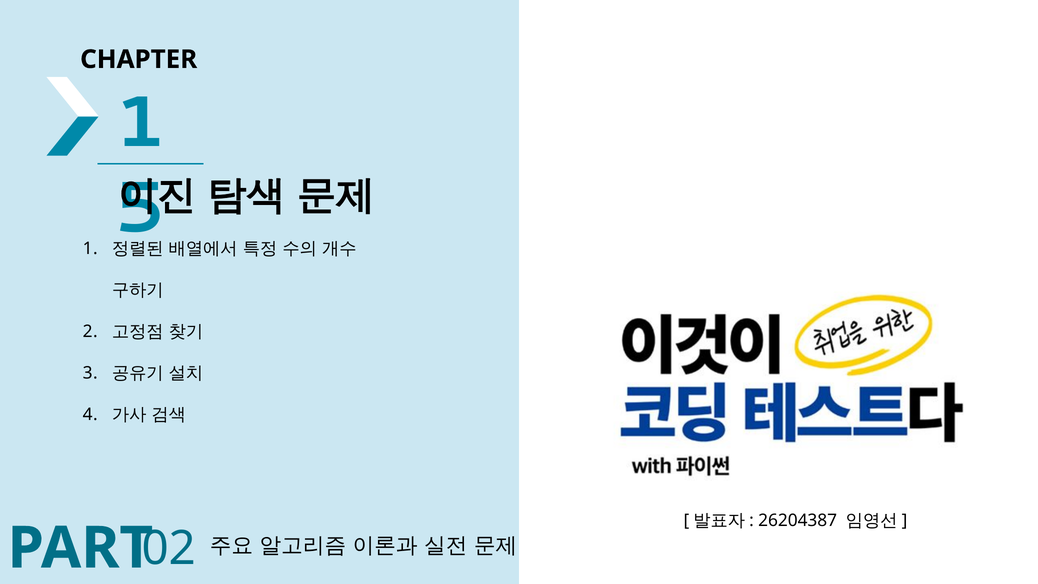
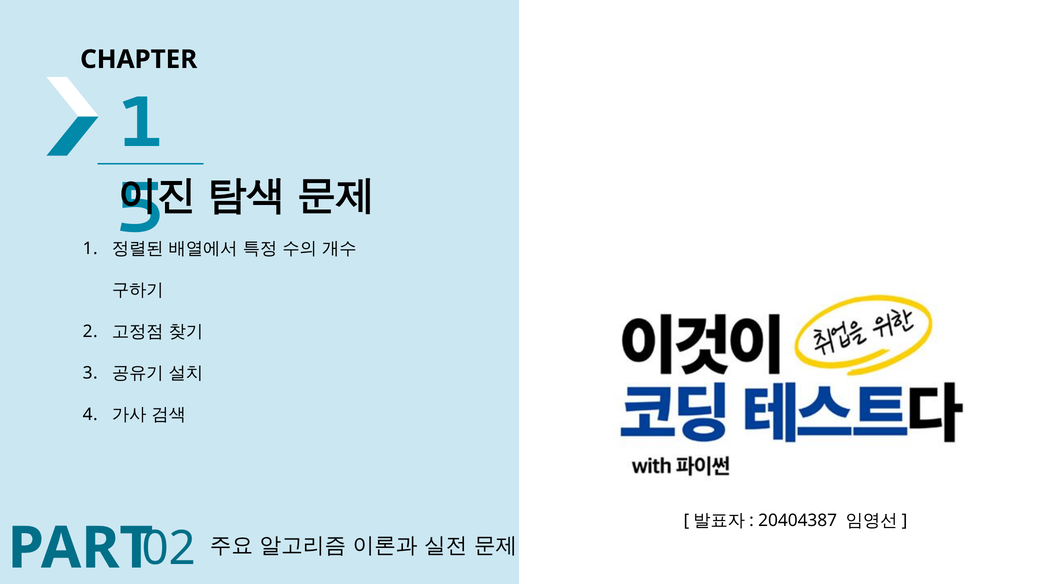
26204387: 26204387 -> 20404387
